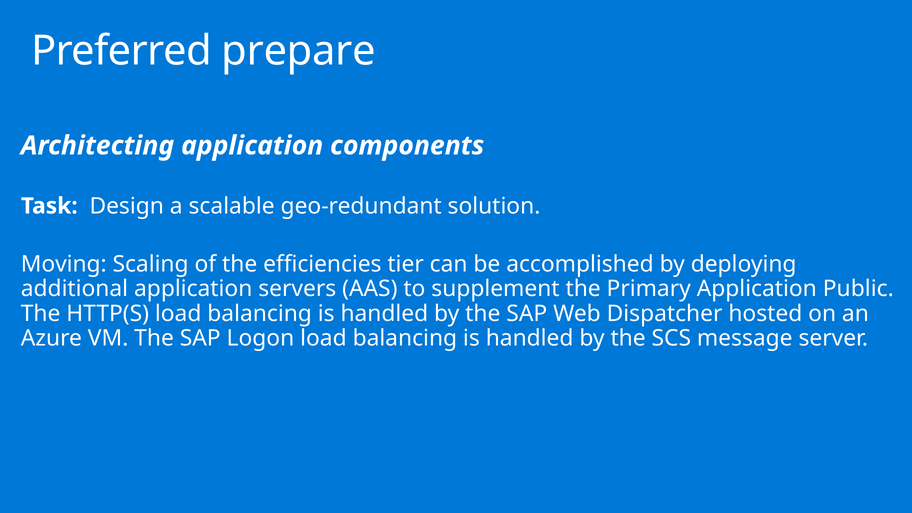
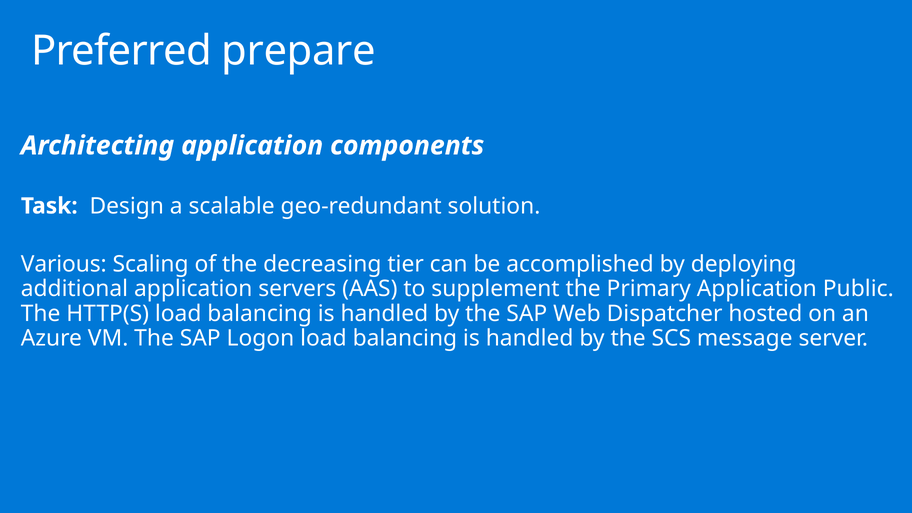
Moving: Moving -> Various
efficiencies: efficiencies -> decreasing
